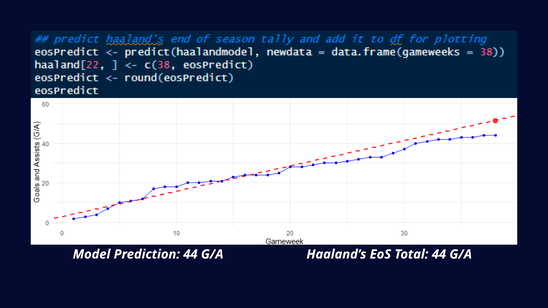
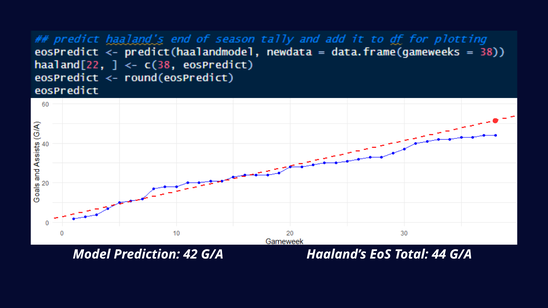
Prediction 44: 44 -> 42
